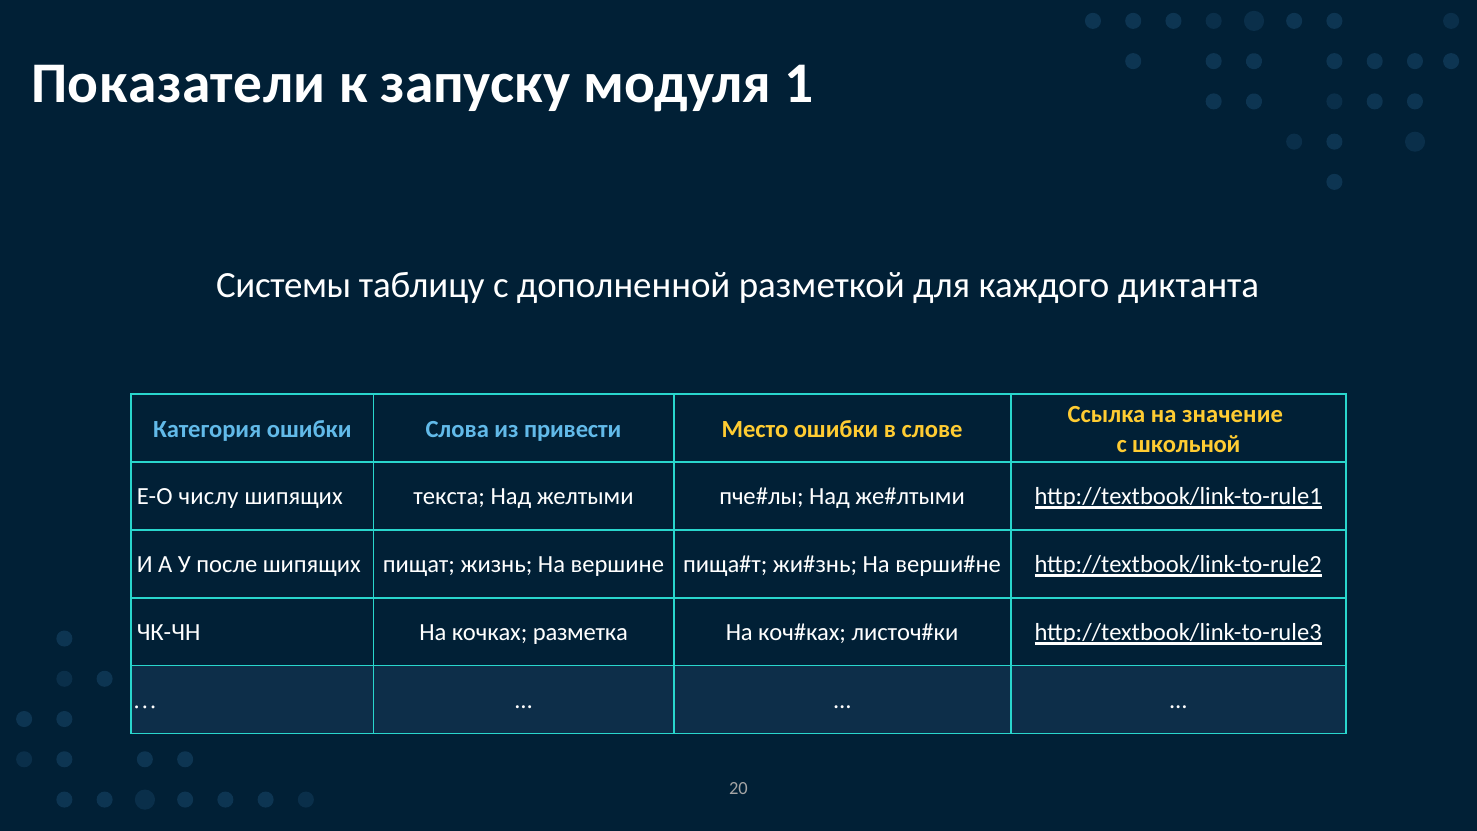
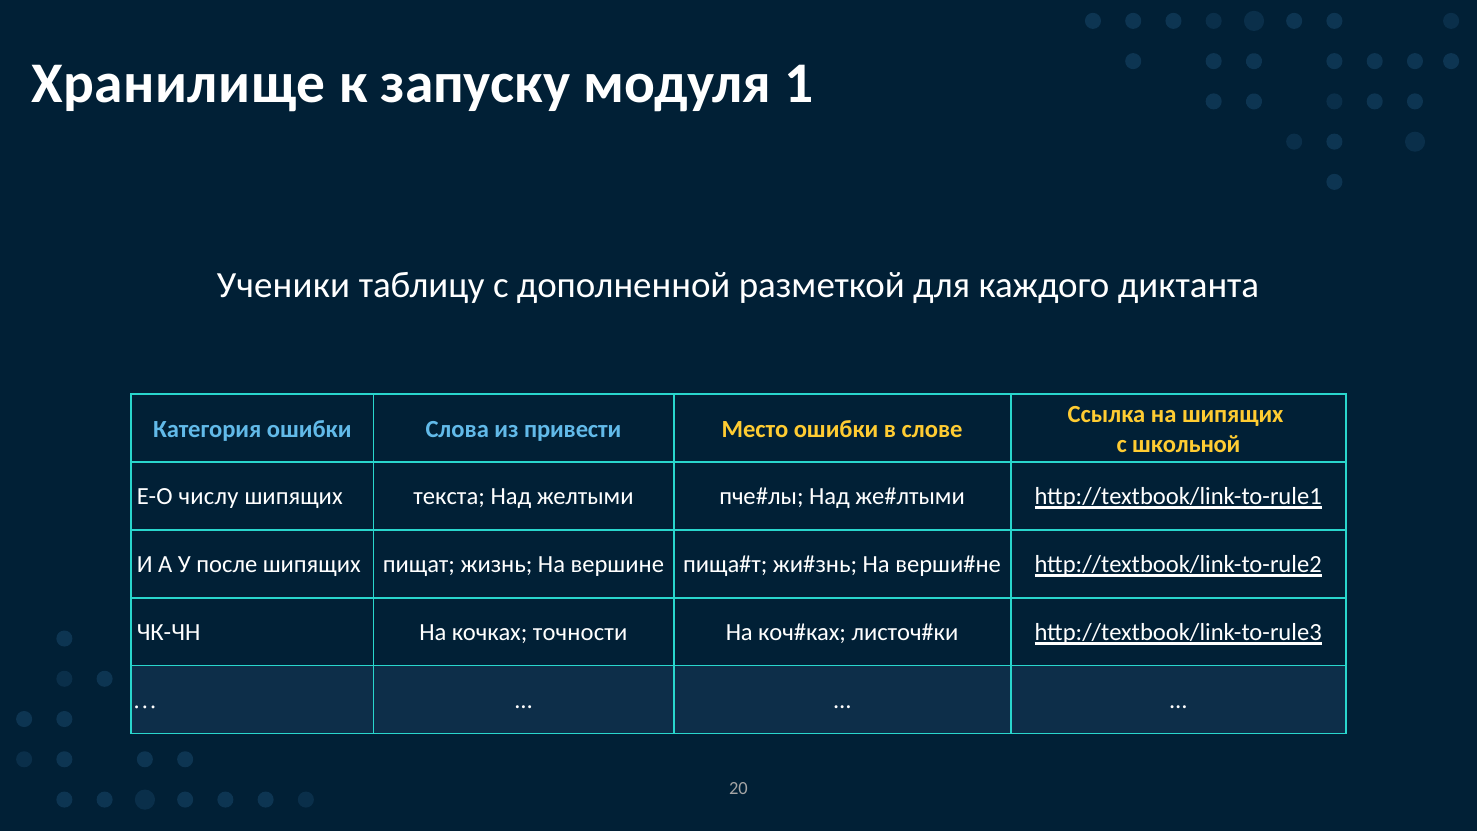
Показатели: Показатели -> Хранилище
Системы: Системы -> Ученики
на значение: значение -> шипящих
разметка: разметка -> точности
